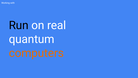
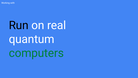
computers colour: orange -> green
